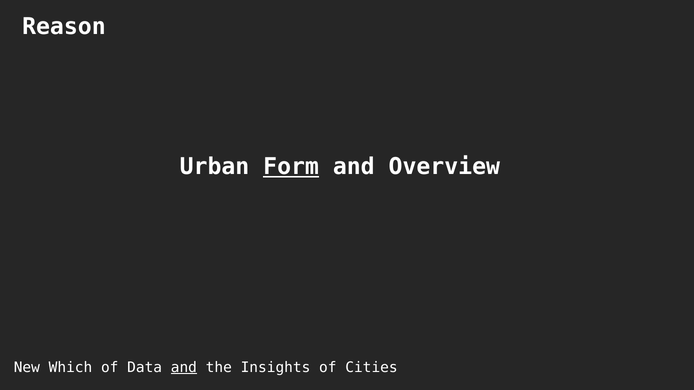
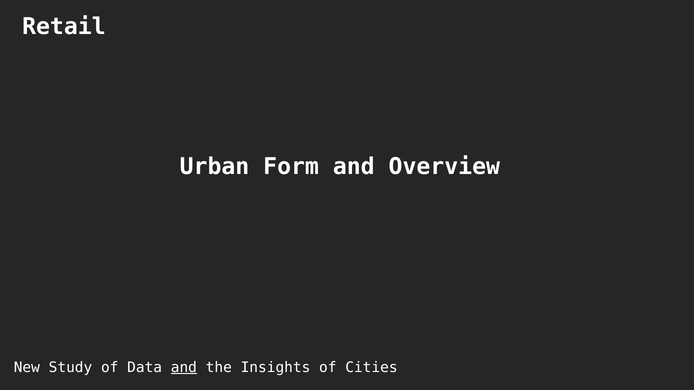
Reason: Reason -> Retail
Form underline: present -> none
Which: Which -> Study
